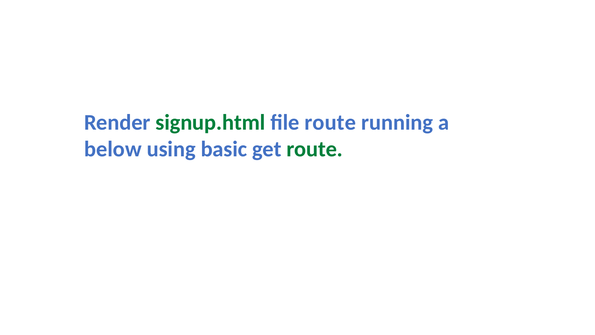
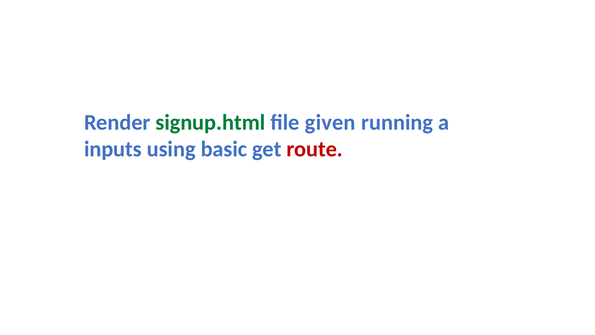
file route: route -> given
below: below -> inputs
route at (315, 149) colour: green -> red
